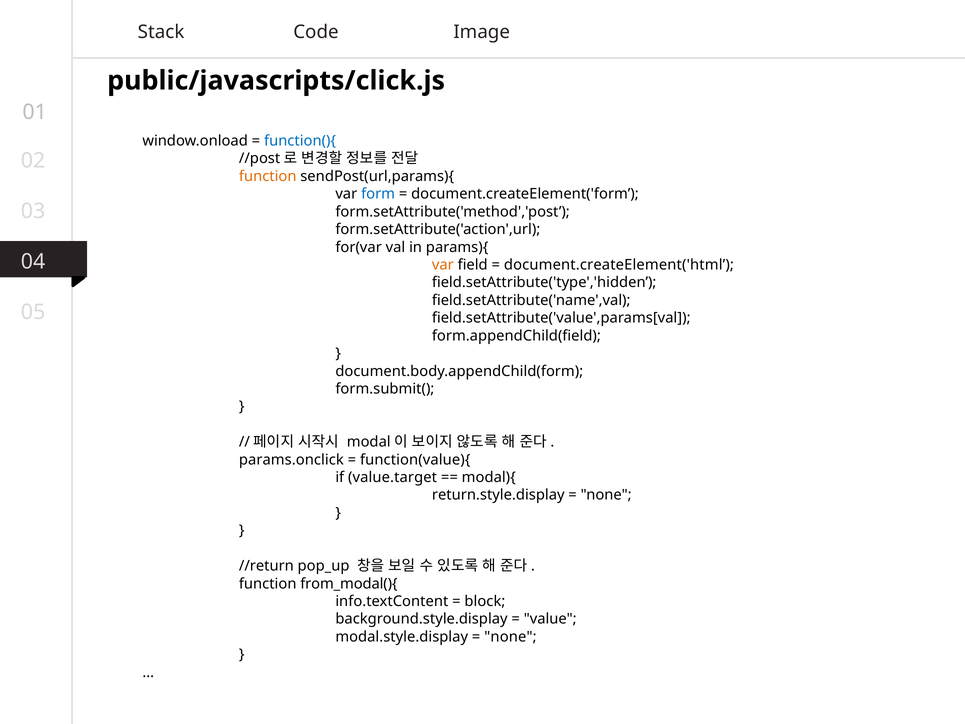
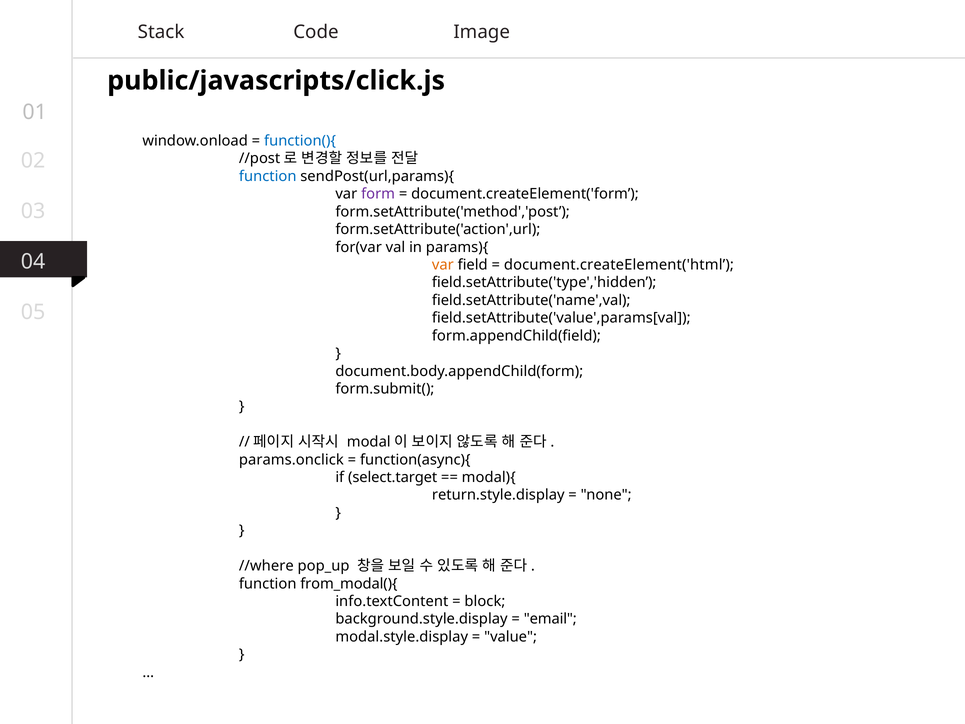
function at (268, 176) colour: orange -> blue
form colour: blue -> purple
function(value){: function(value){ -> function(async){
value.target: value.target -> select.target
//return: //return -> //where
value: value -> email
none at (510, 637): none -> value
